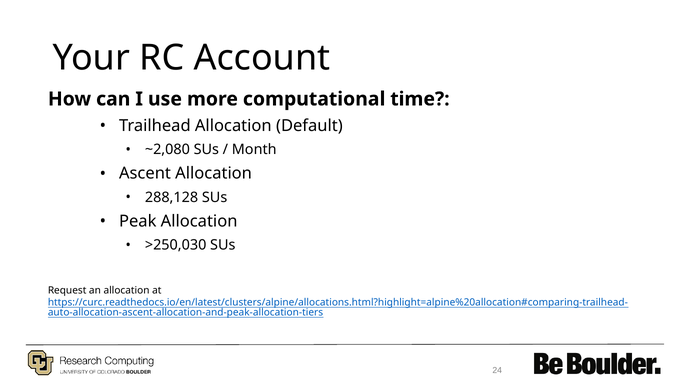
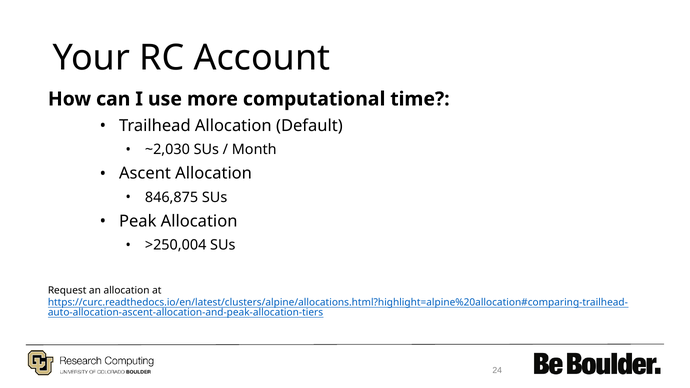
~2,080: ~2,080 -> ~2,030
288,128: 288,128 -> 846,875
>250,030: >250,030 -> >250,004
